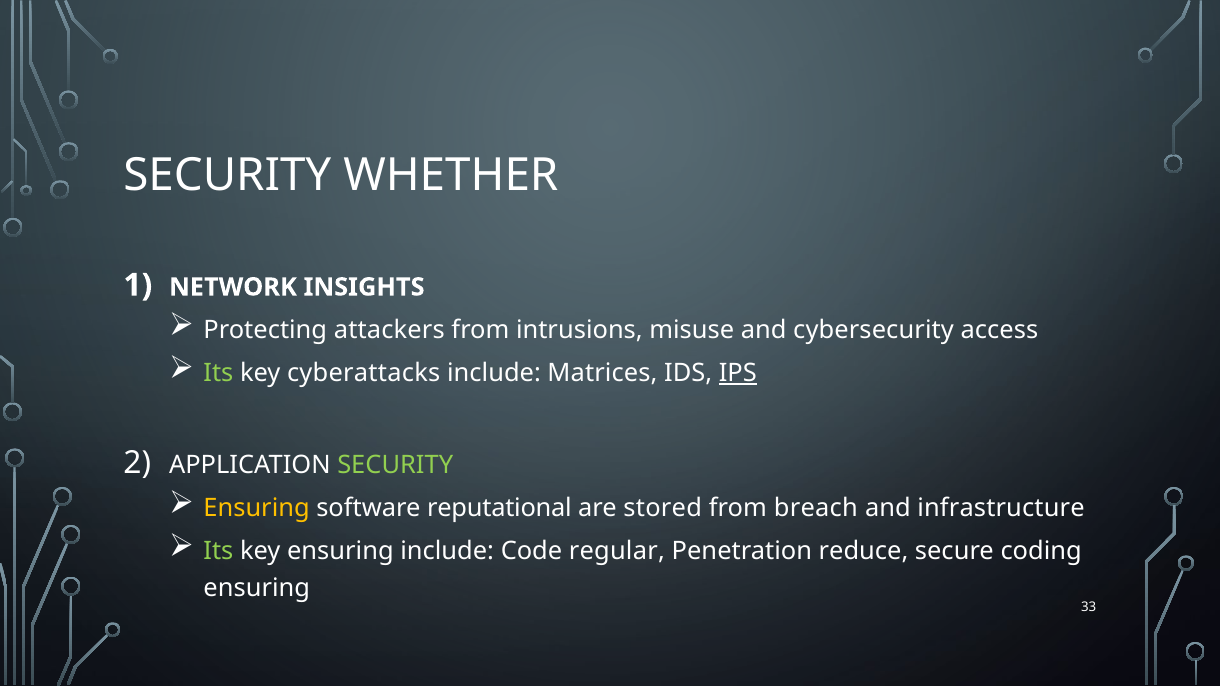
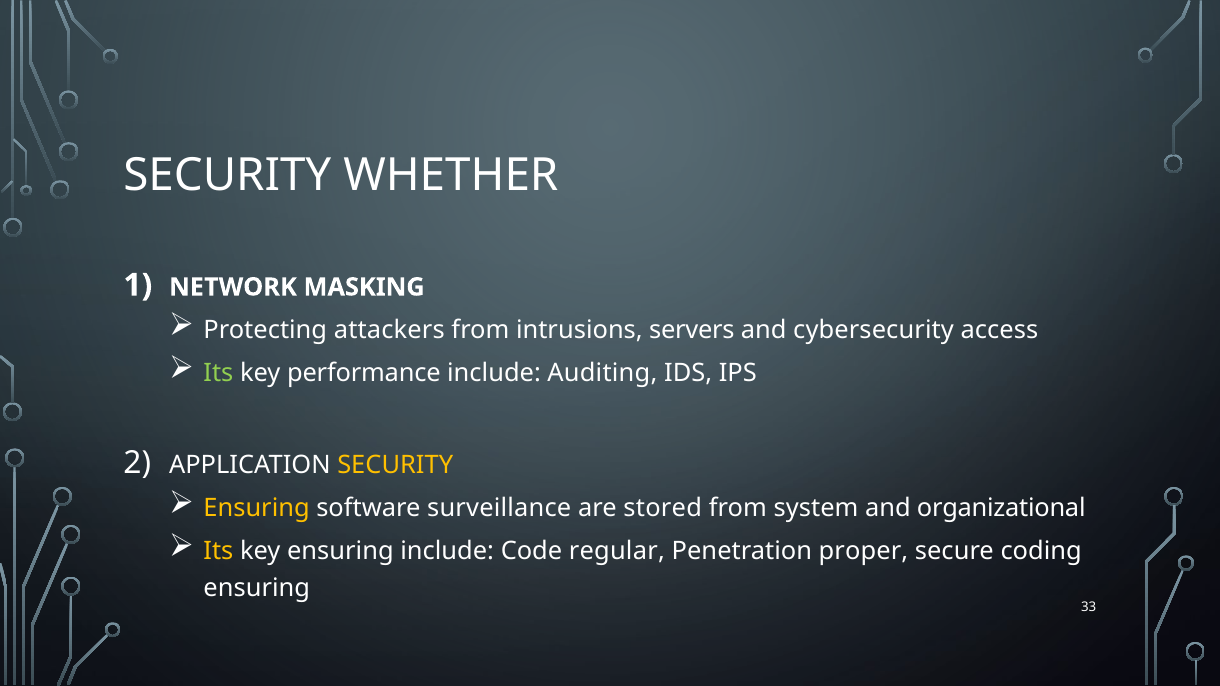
INSIGHTS: INSIGHTS -> MASKING
misuse: misuse -> servers
cyberattacks: cyberattacks -> performance
Matrices: Matrices -> Auditing
IPS underline: present -> none
SECURITY at (395, 465) colour: light green -> yellow
reputational: reputational -> surveillance
breach: breach -> system
infrastructure: infrastructure -> organizational
Its at (218, 551) colour: light green -> yellow
reduce: reduce -> proper
